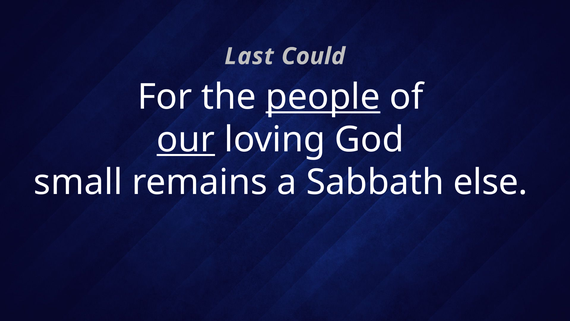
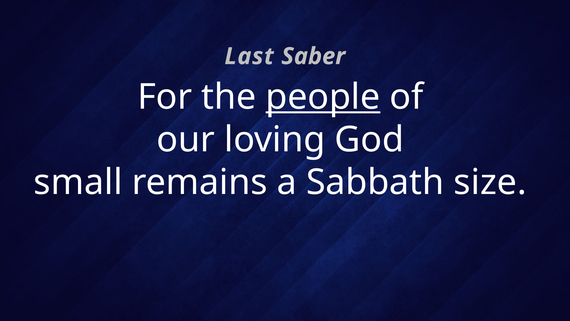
Could: Could -> Saber
our underline: present -> none
else: else -> size
